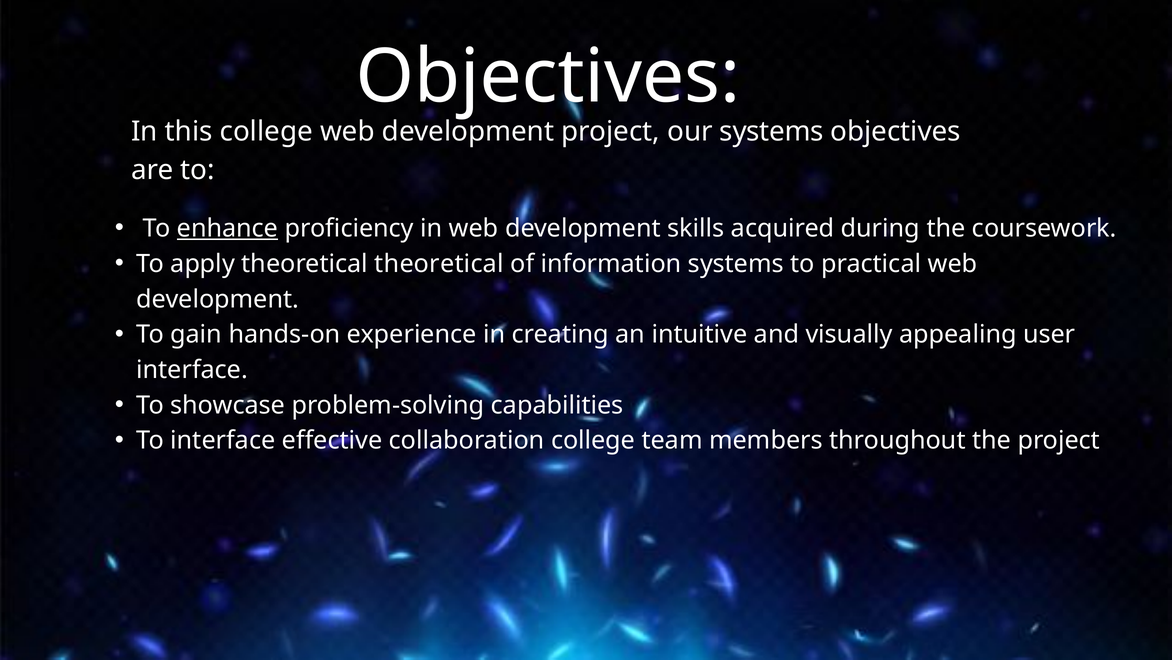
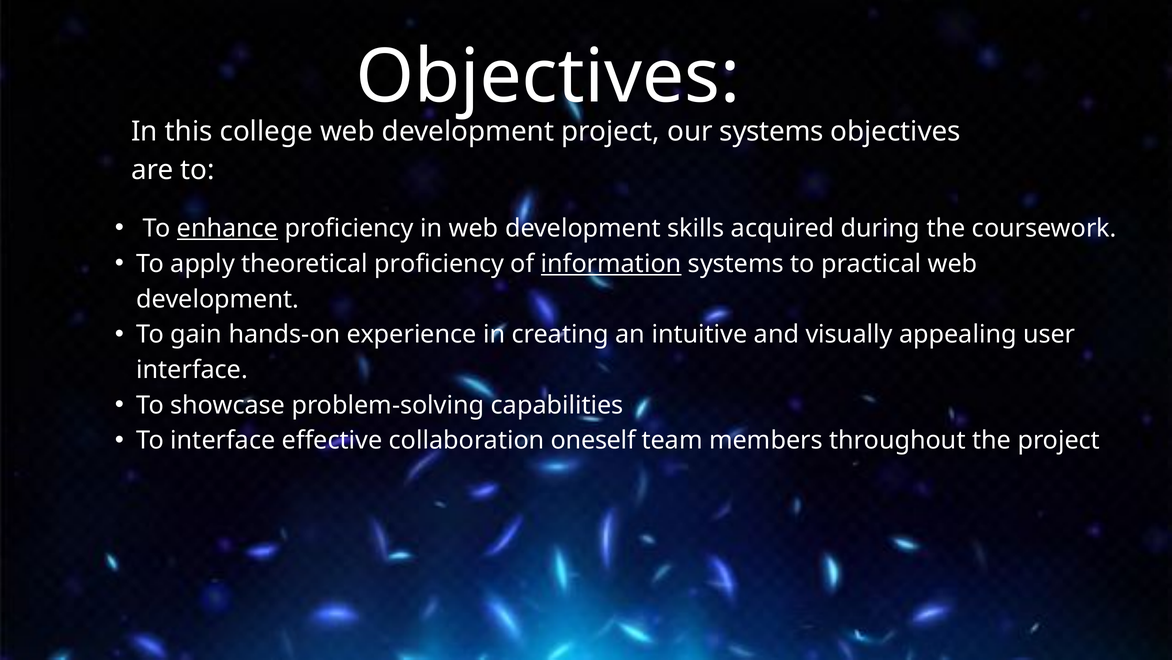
theoretical theoretical: theoretical -> proficiency
information underline: none -> present
collaboration college: college -> oneself
